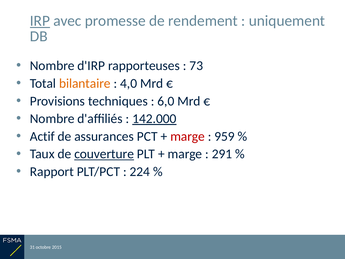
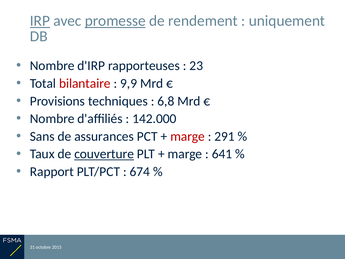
promesse underline: none -> present
73: 73 -> 23
bilantaire colour: orange -> red
4,0: 4,0 -> 9,9
6,0: 6,0 -> 6,8
142.000 underline: present -> none
Actif: Actif -> Sans
959: 959 -> 291
291: 291 -> 641
224: 224 -> 674
